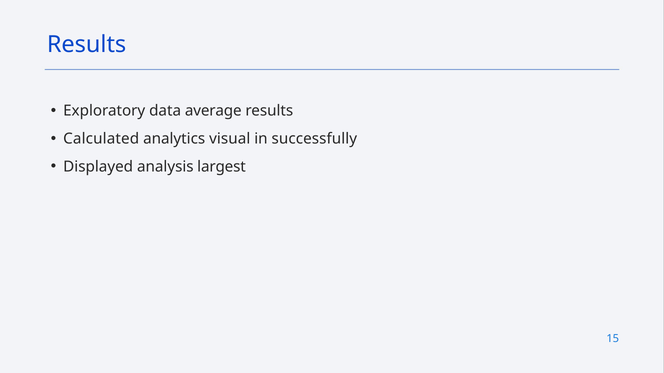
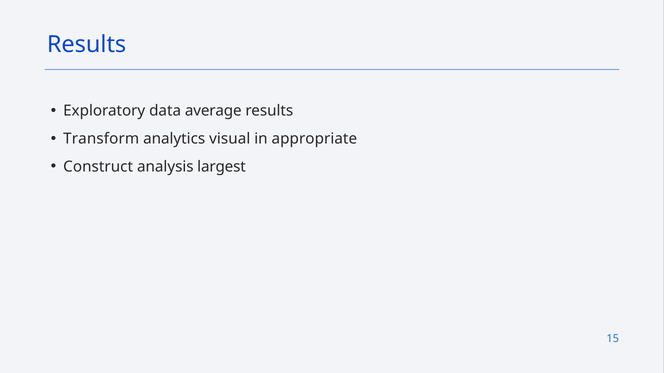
Calculated: Calculated -> Transform
successfully: successfully -> appropriate
Displayed: Displayed -> Construct
